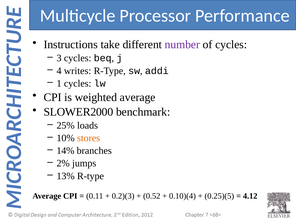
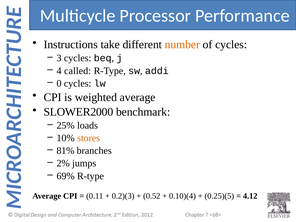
number colour: purple -> orange
writes: writes -> called
1: 1 -> 0
14%: 14% -> 81%
13%: 13% -> 69%
